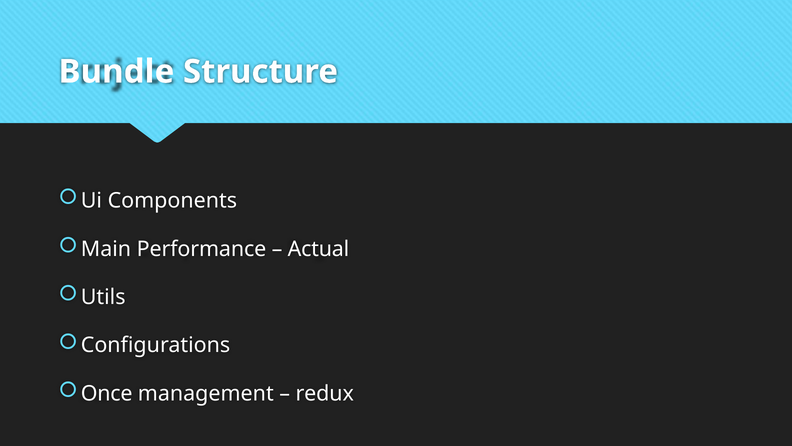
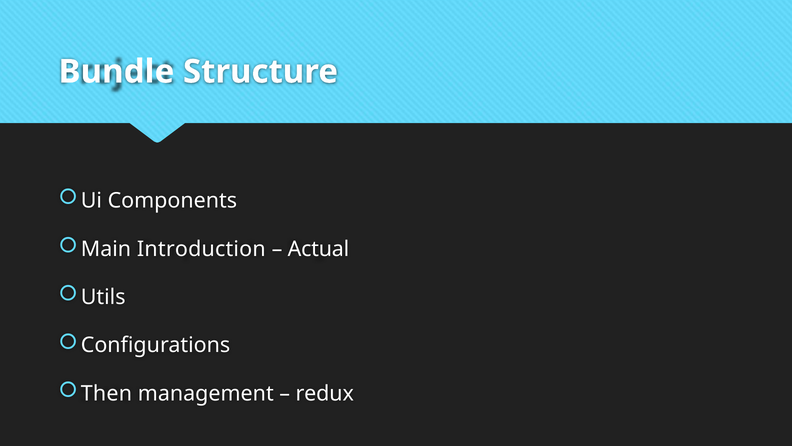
Performance: Performance -> Introduction
Once: Once -> Then
